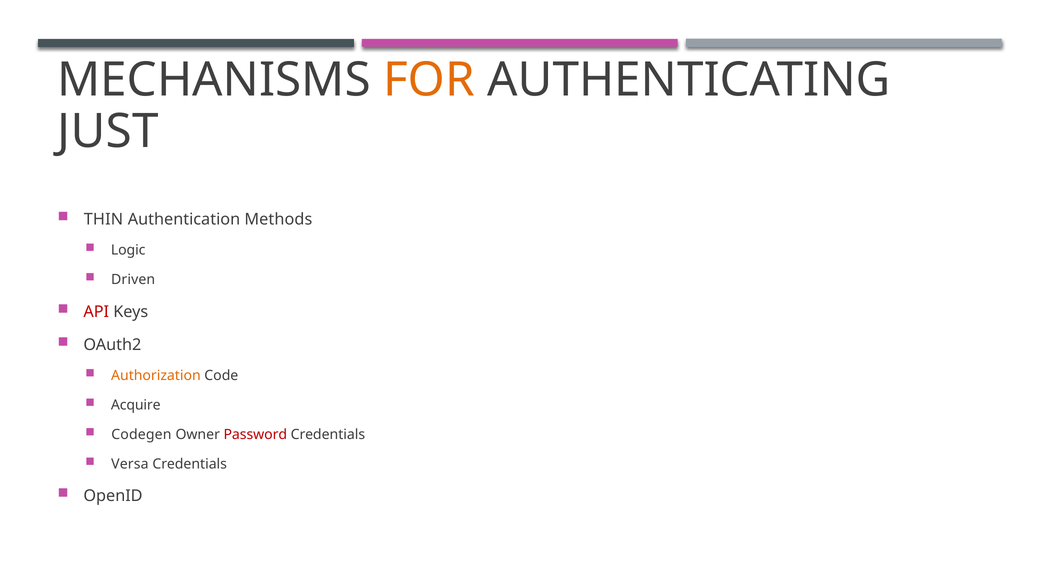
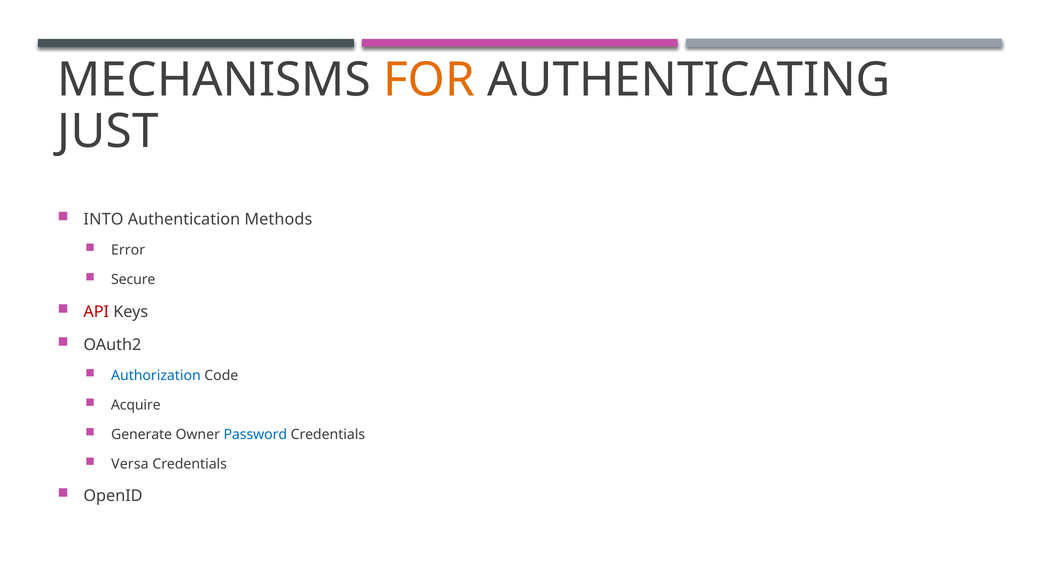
THIN: THIN -> INTO
Logic: Logic -> Error
Driven: Driven -> Secure
Authorization colour: orange -> blue
Codegen: Codegen -> Generate
Password colour: red -> blue
